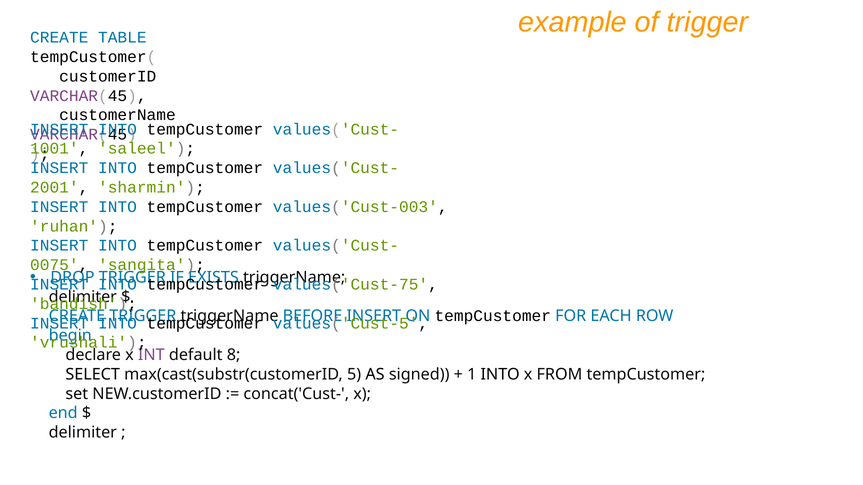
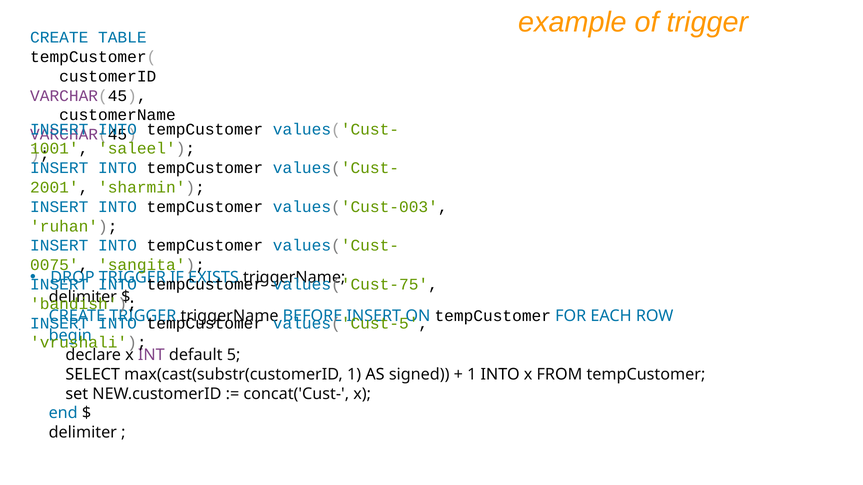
8: 8 -> 5
max(cast(substr(customerID 5: 5 -> 1
